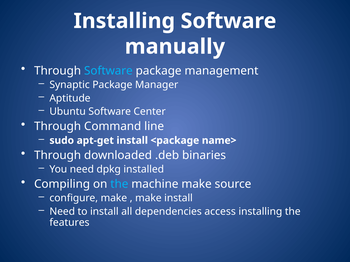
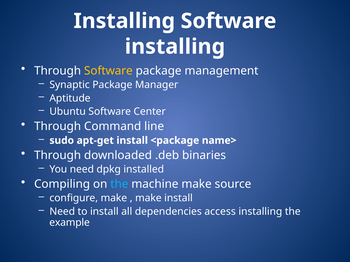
manually at (175, 47): manually -> installing
Software at (108, 71) colour: light blue -> yellow
features: features -> example
